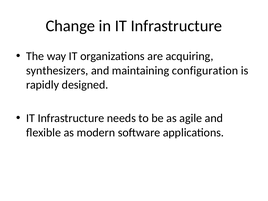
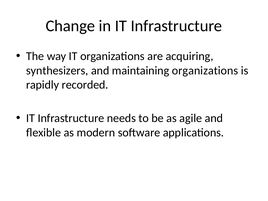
maintaining configuration: configuration -> organizations
designed: designed -> recorded
